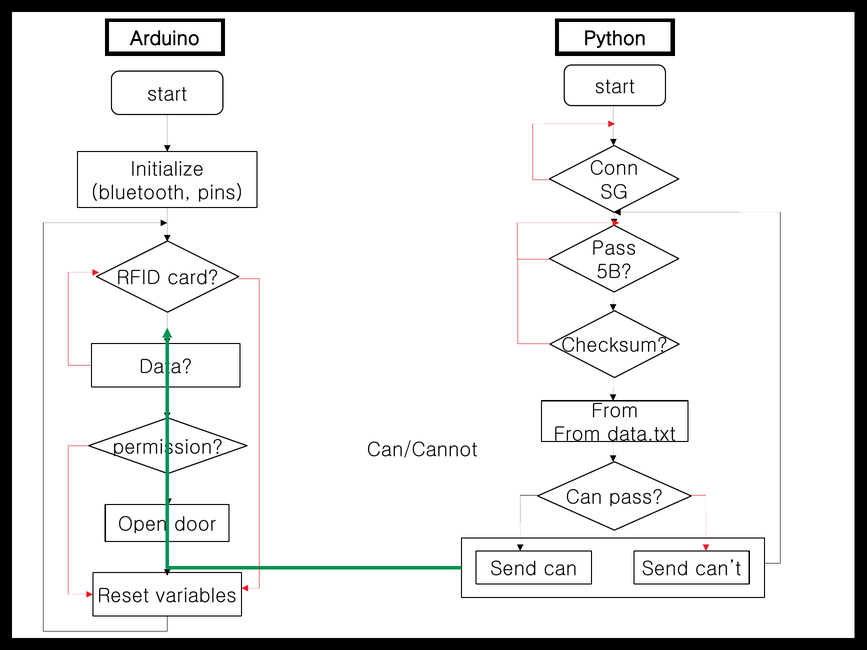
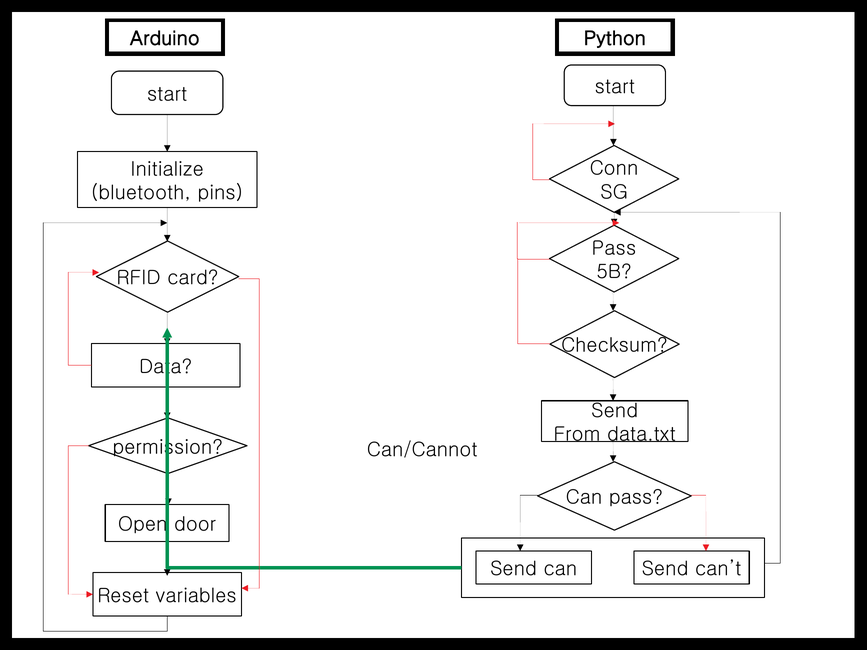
From at (615, 411): From -> Send
